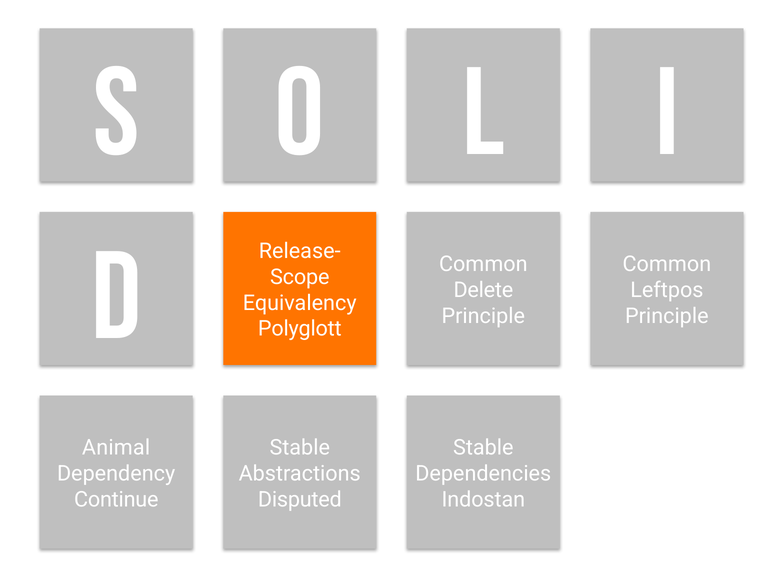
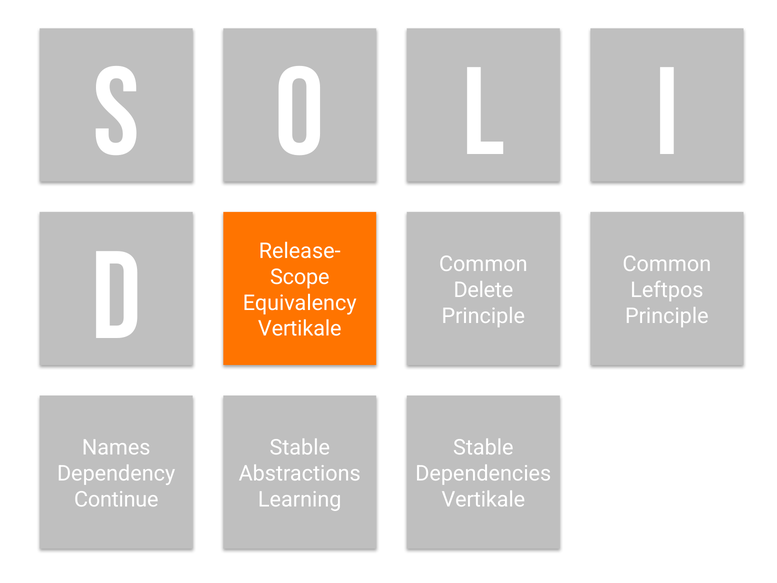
Polyglott at (300, 329): Polyglott -> Vertikale
Animal: Animal -> Names
Disputed: Disputed -> Learning
Indostan at (483, 499): Indostan -> Vertikale
